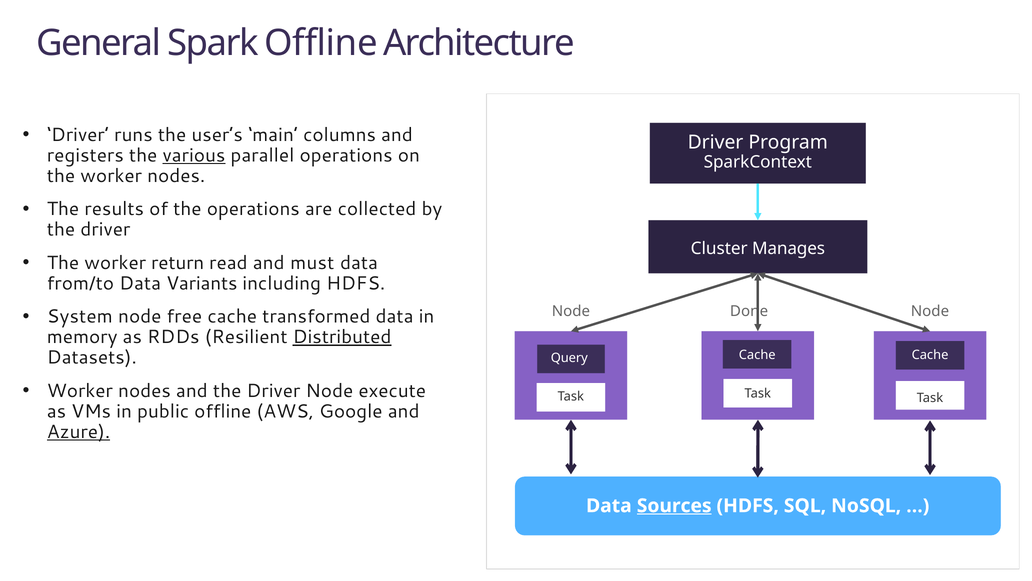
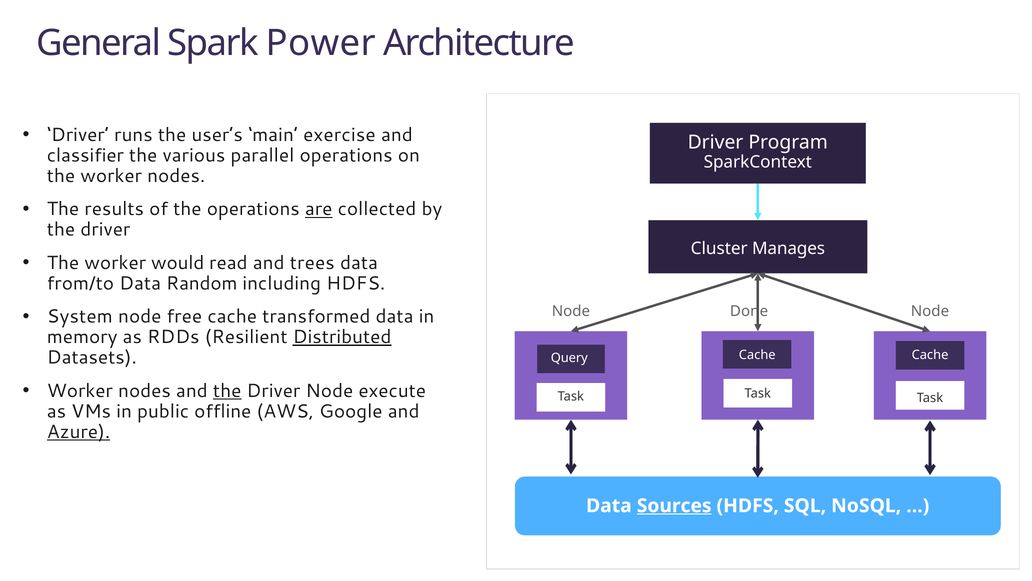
Spark Offline: Offline -> Power
columns: columns -> exercise
registers: registers -> classifier
various underline: present -> none
are underline: none -> present
return: return -> would
must: must -> trees
Variants: Variants -> Random
the at (227, 390) underline: none -> present
